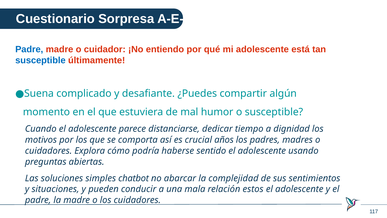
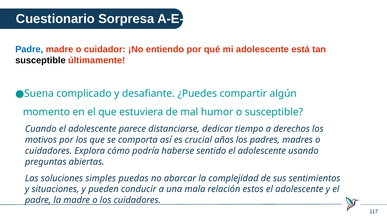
susceptible at (40, 60) colour: blue -> black
dignidad: dignidad -> derechos
chatbot: chatbot -> puedas
